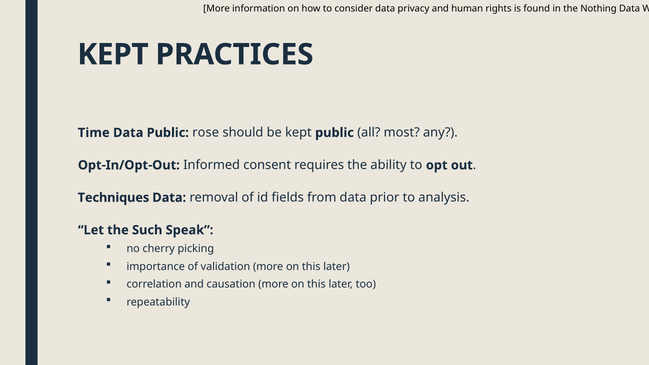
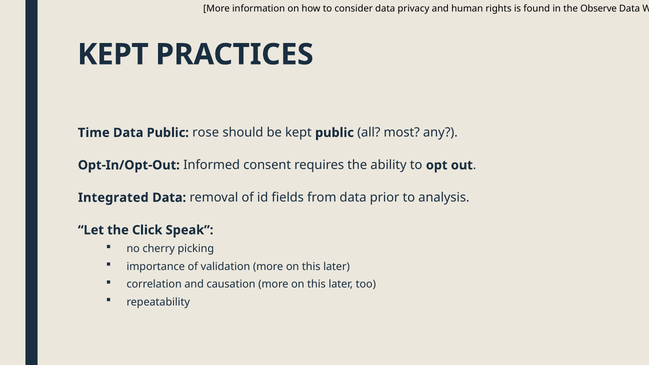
Nothing: Nothing -> Observe
Techniques: Techniques -> Integrated
Such: Such -> Click
